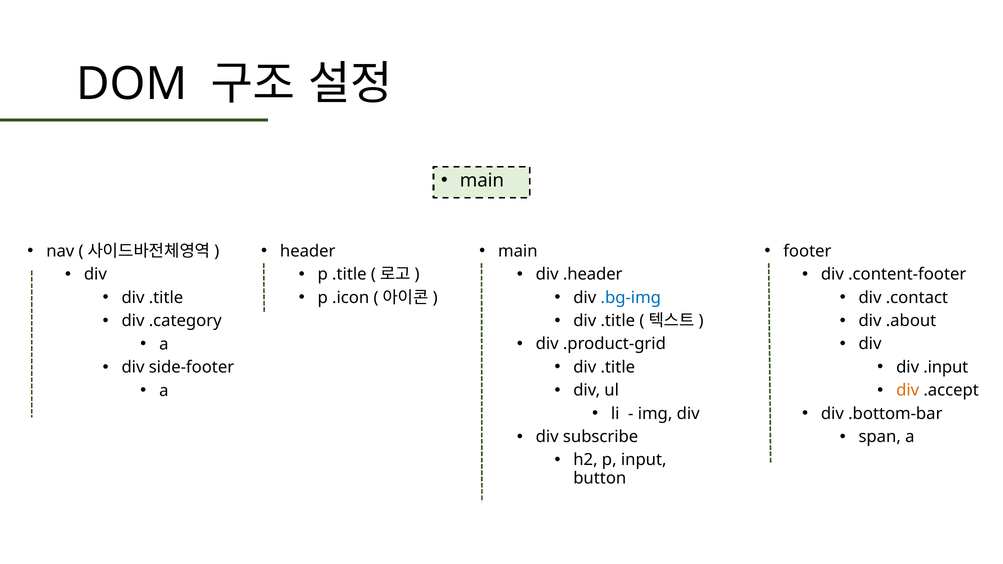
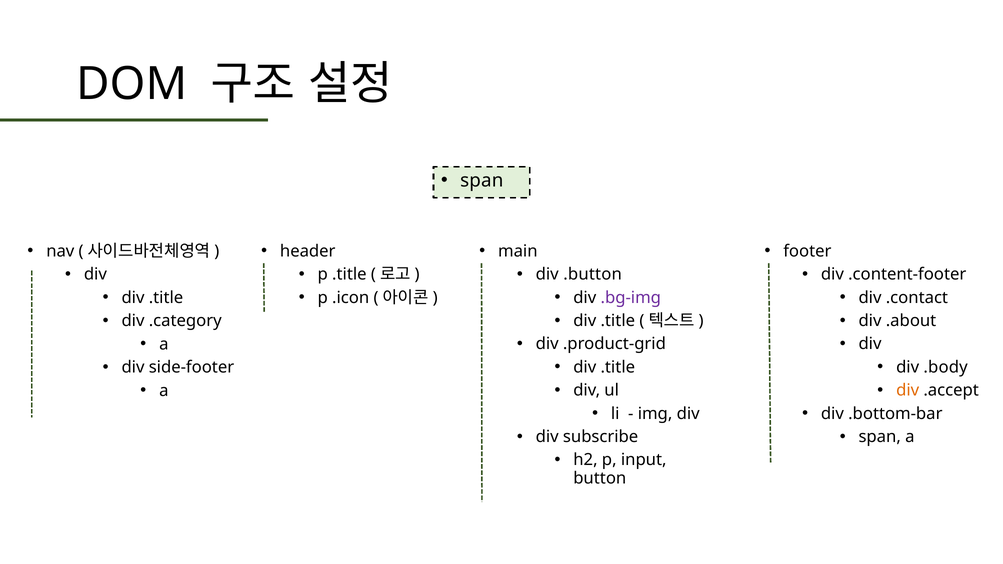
main at (482, 180): main -> span
.header: .header -> .button
.bg-img colour: blue -> purple
.input: .input -> .body
